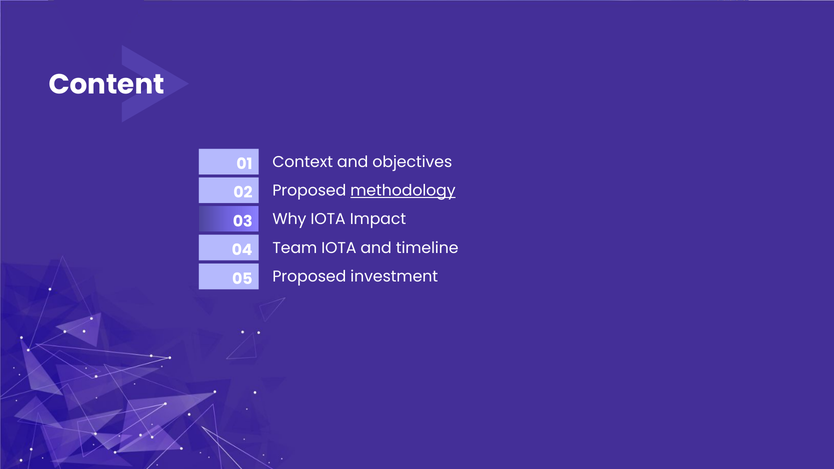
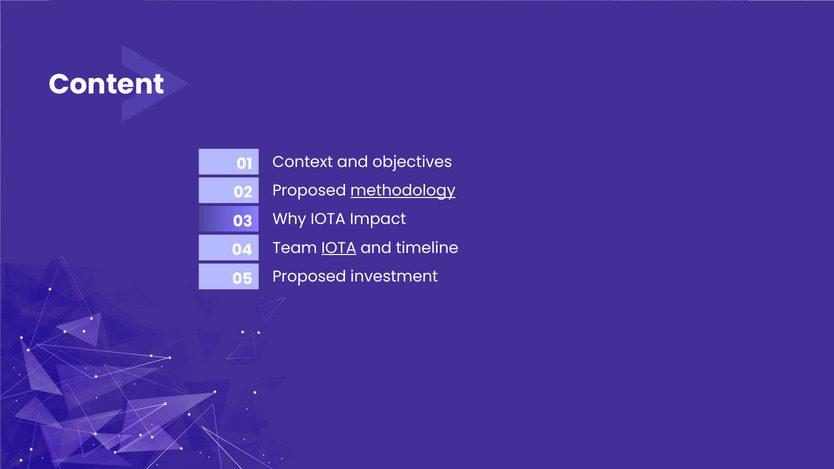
IOTA at (339, 248) underline: none -> present
